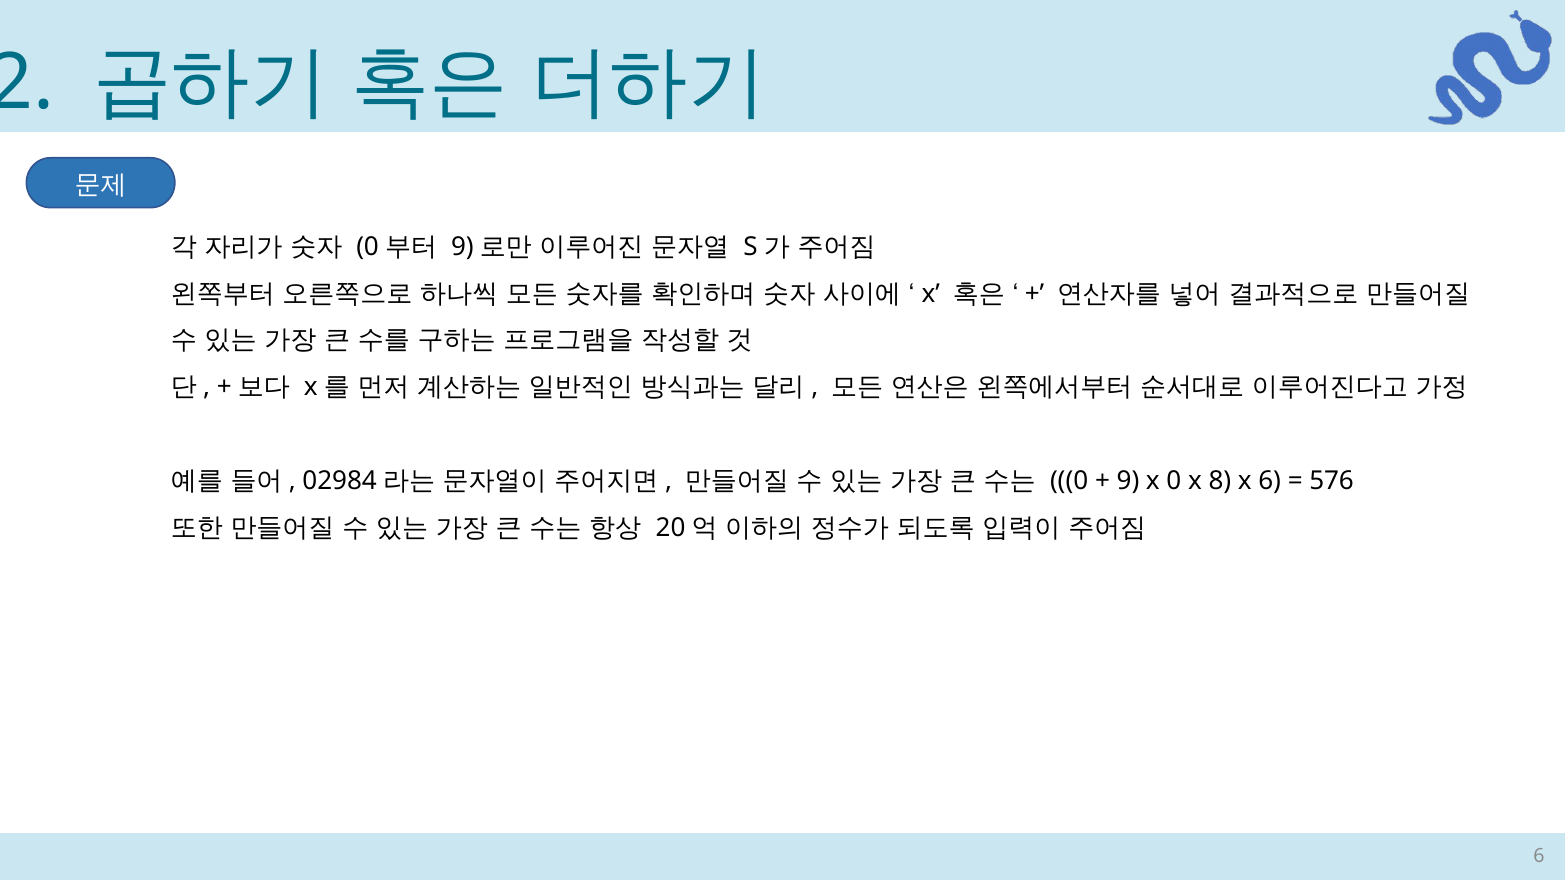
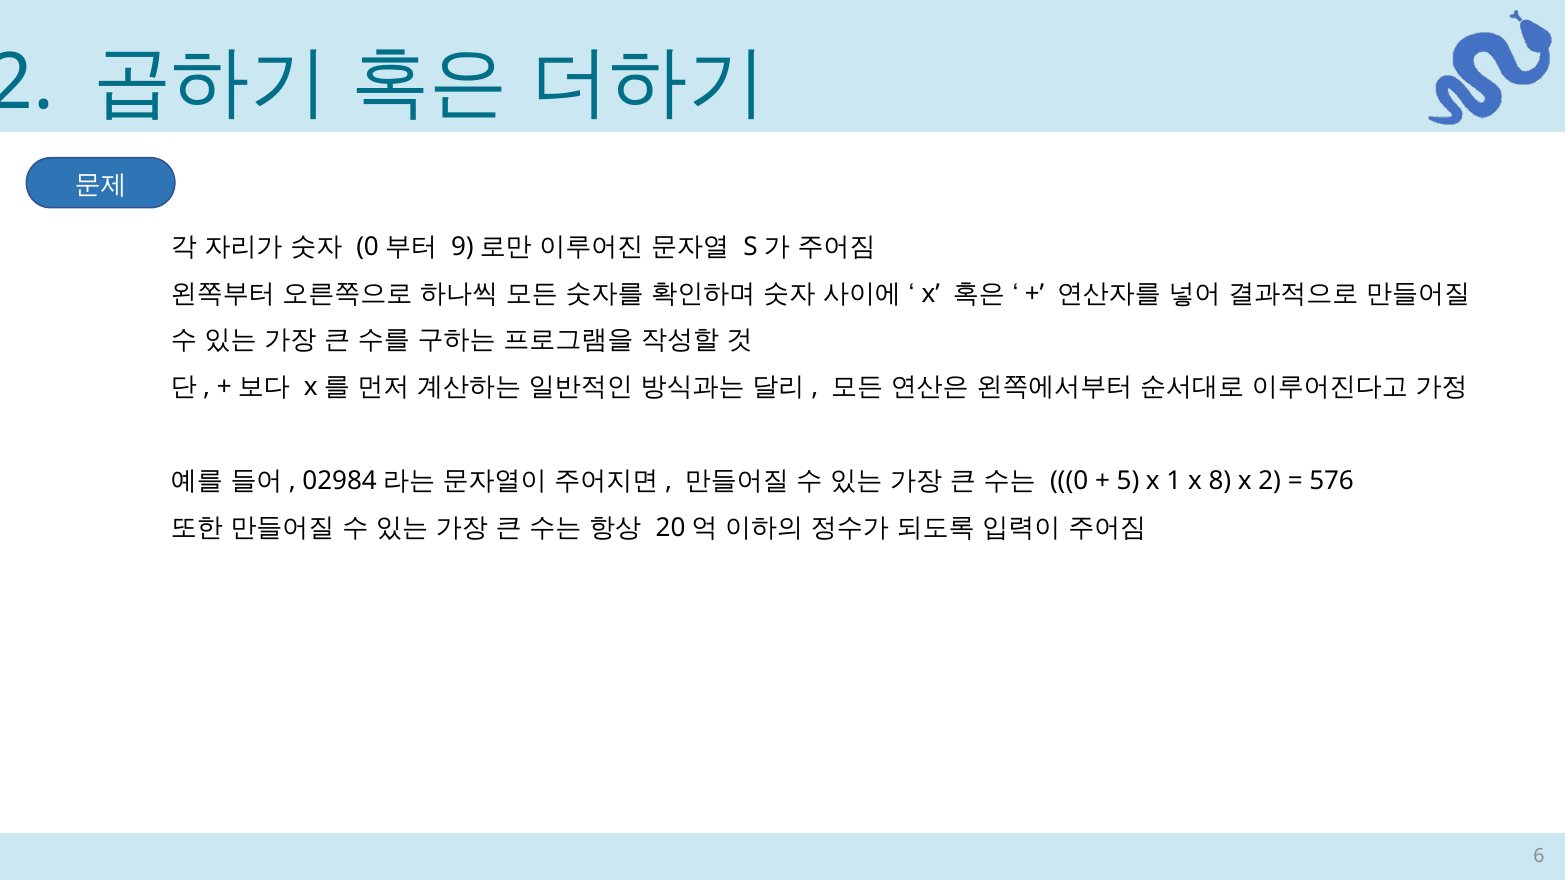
9: 9 -> 5
x 0: 0 -> 1
x 6: 6 -> 2
